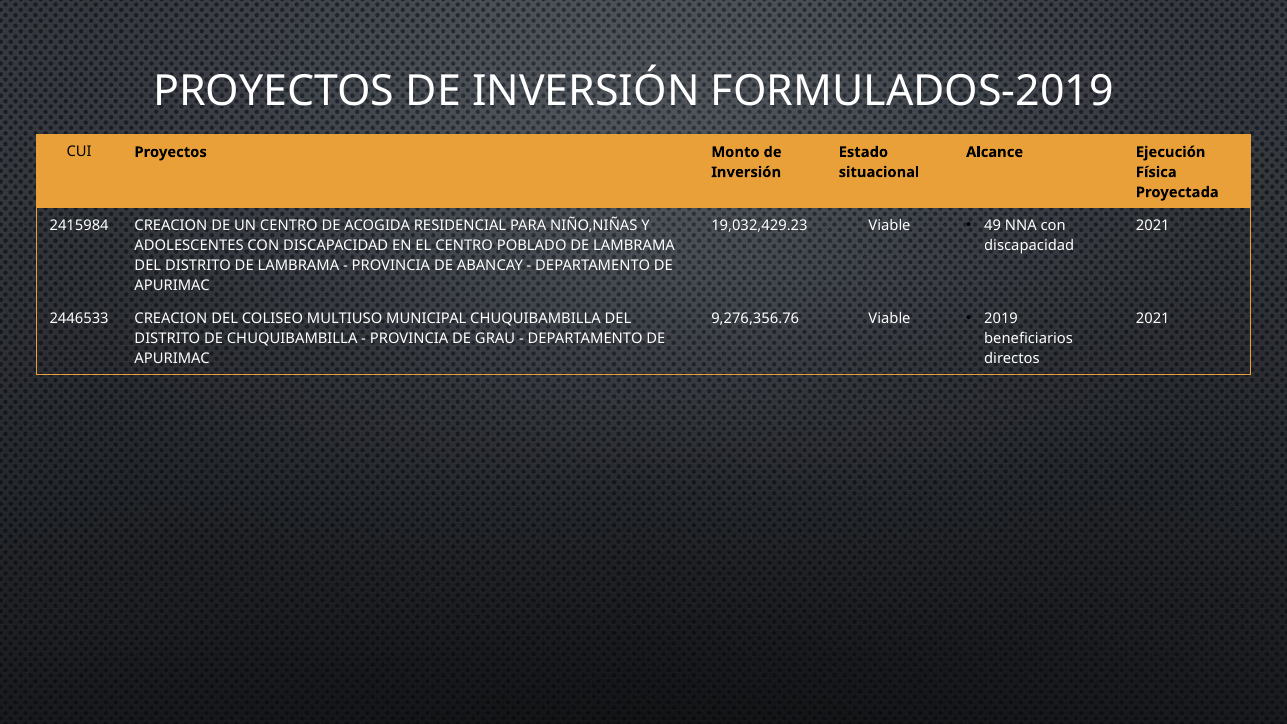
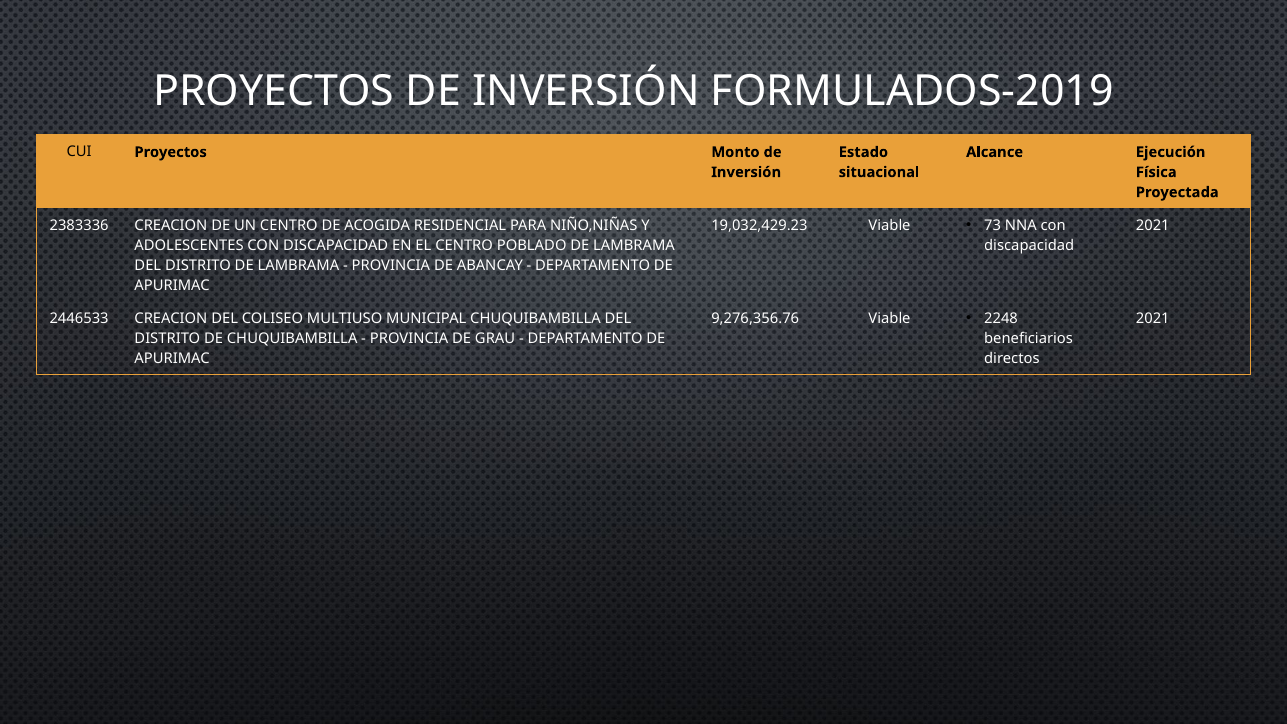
2415984: 2415984 -> 2383336
49: 49 -> 73
2019: 2019 -> 2248
